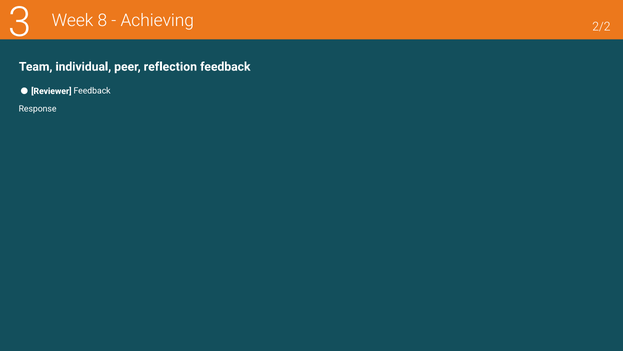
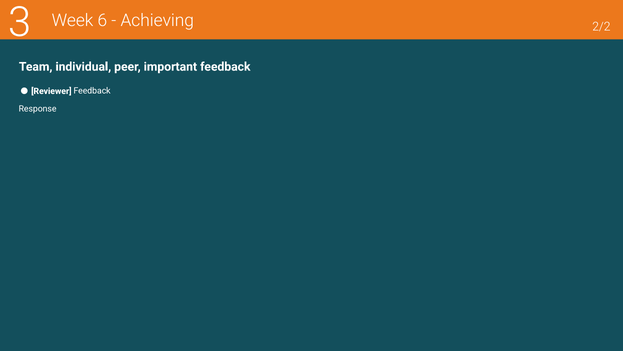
8: 8 -> 6
reflection: reflection -> important
